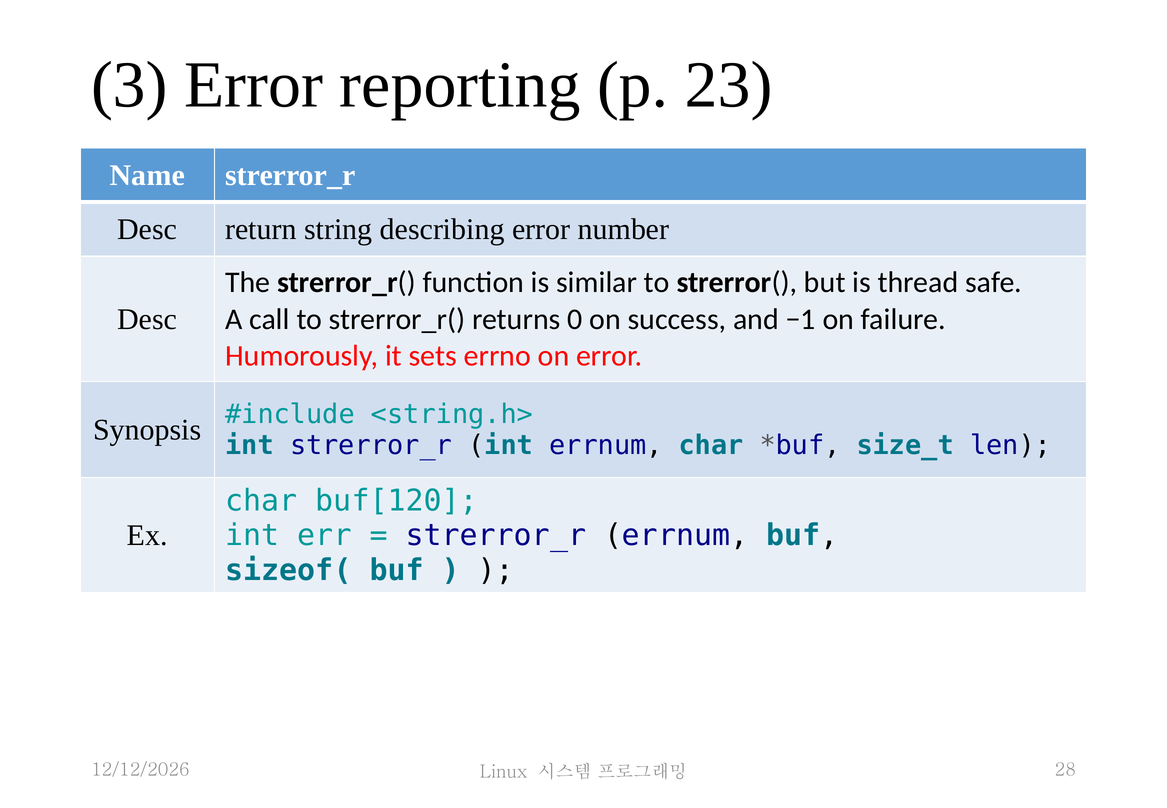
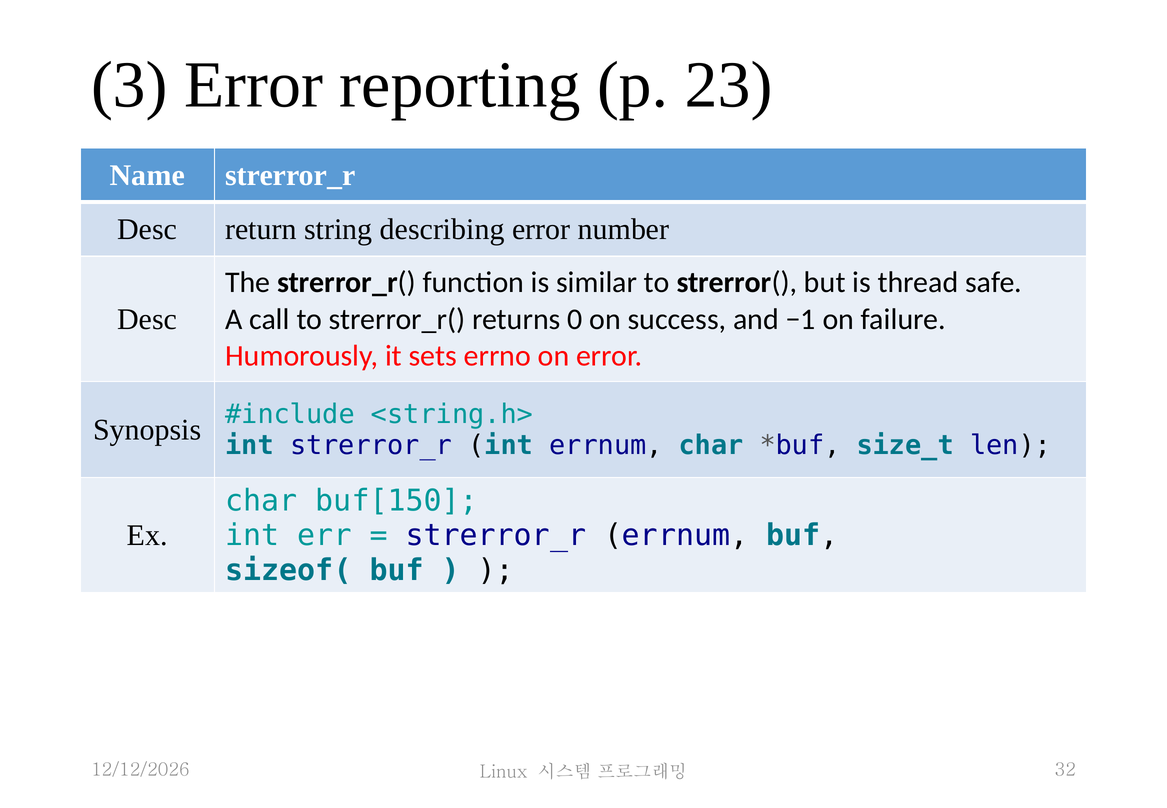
buf[120: buf[120 -> buf[150
28: 28 -> 32
